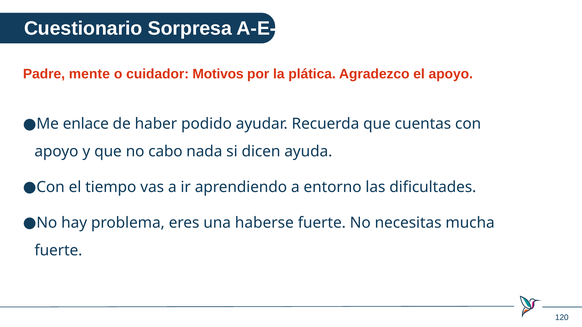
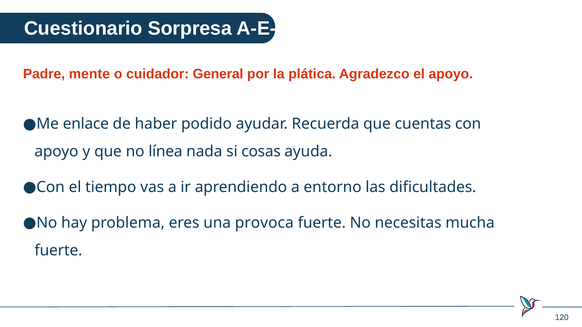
Motivos: Motivos -> General
cabo: cabo -> línea
dicen: dicen -> cosas
haberse: haberse -> provoca
